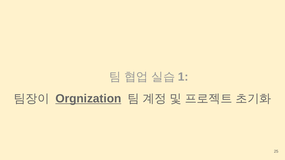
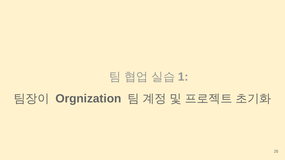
Orgnization underline: present -> none
